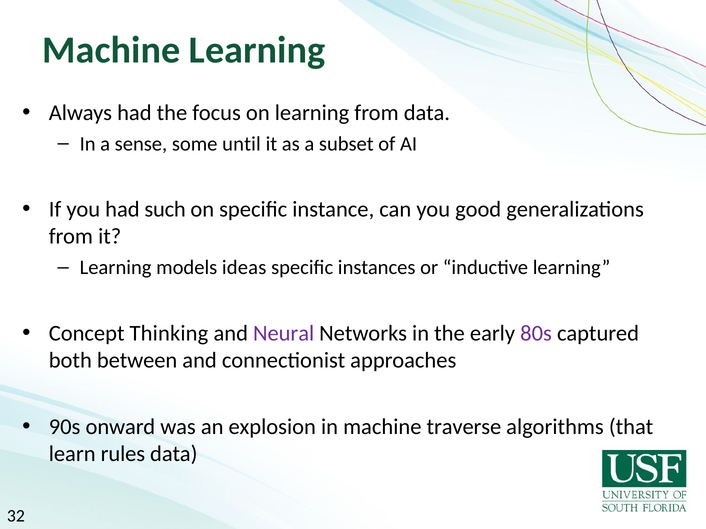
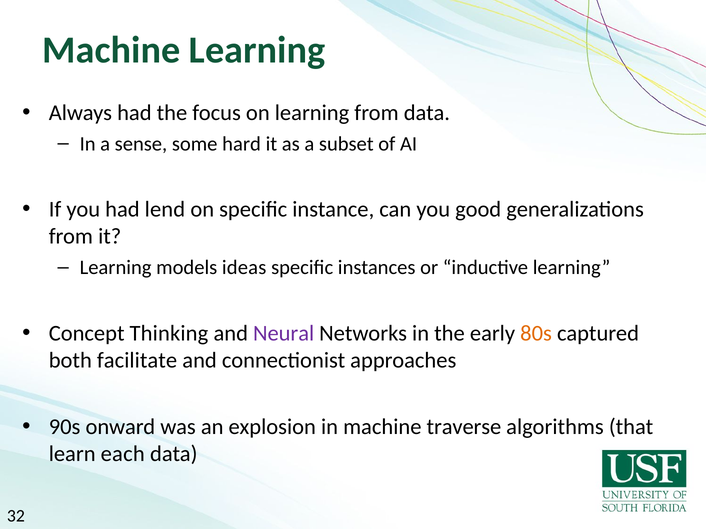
until: until -> hard
such: such -> lend
80s colour: purple -> orange
between: between -> facilitate
rules: rules -> each
